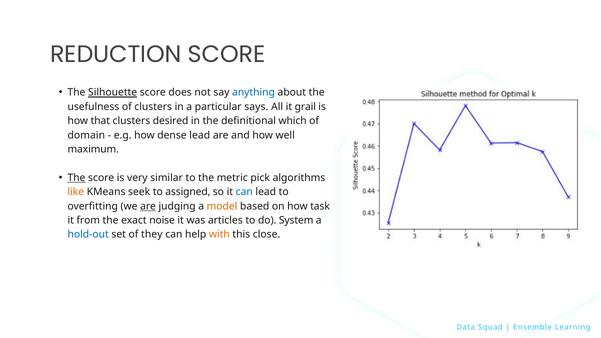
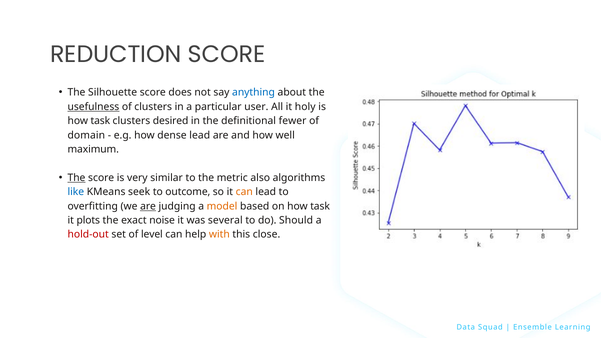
Silhouette underline: present -> none
usefulness underline: none -> present
says: says -> user
grail: grail -> holy
that at (100, 121): that -> task
which: which -> fewer
pick: pick -> also
like colour: orange -> blue
assigned: assigned -> outcome
can at (244, 192) colour: blue -> orange
from: from -> plots
articles: articles -> several
System: System -> Should
hold-out colour: blue -> red
they: they -> level
